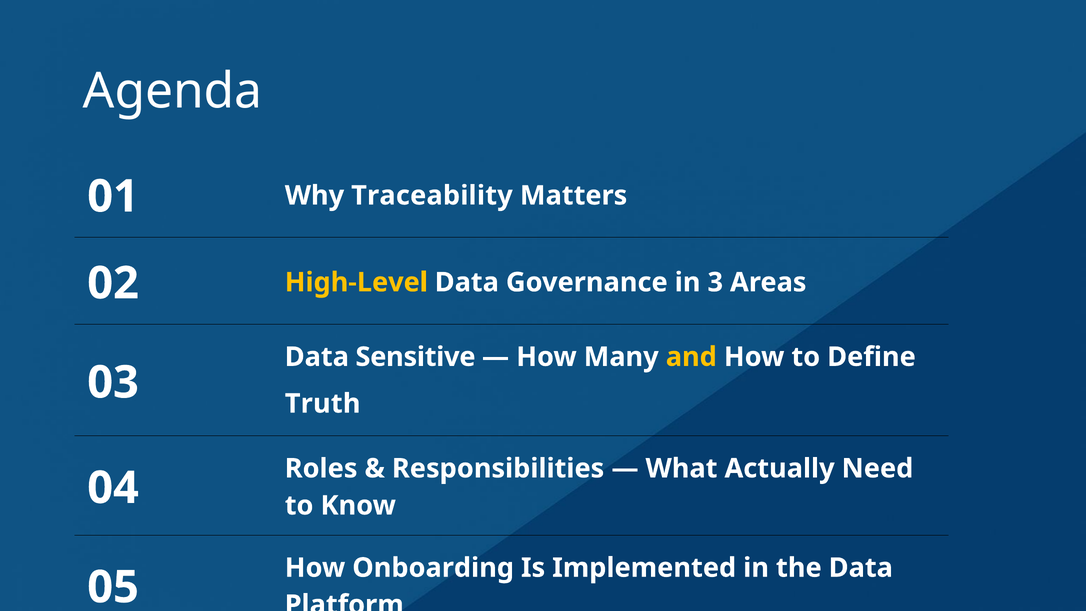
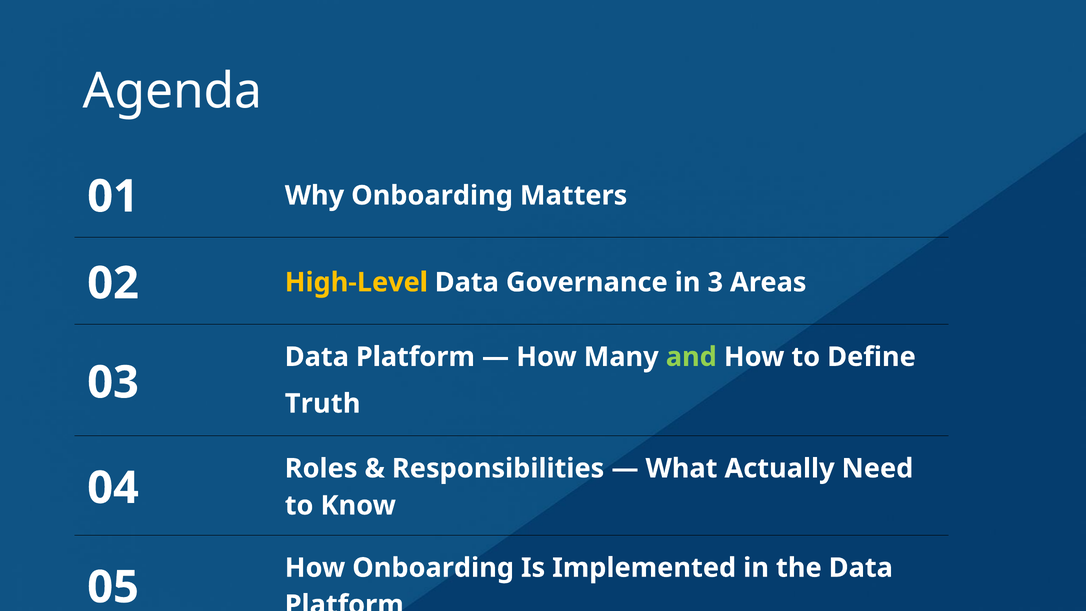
Why Traceability: Traceability -> Onboarding
Sensitive at (416, 357): Sensitive -> Platform
and colour: yellow -> light green
